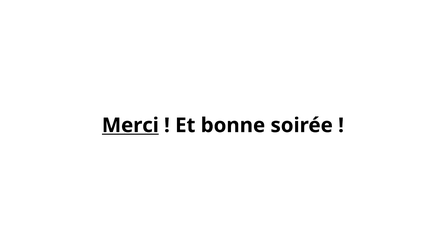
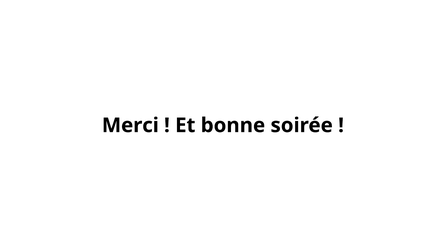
Merci underline: present -> none
